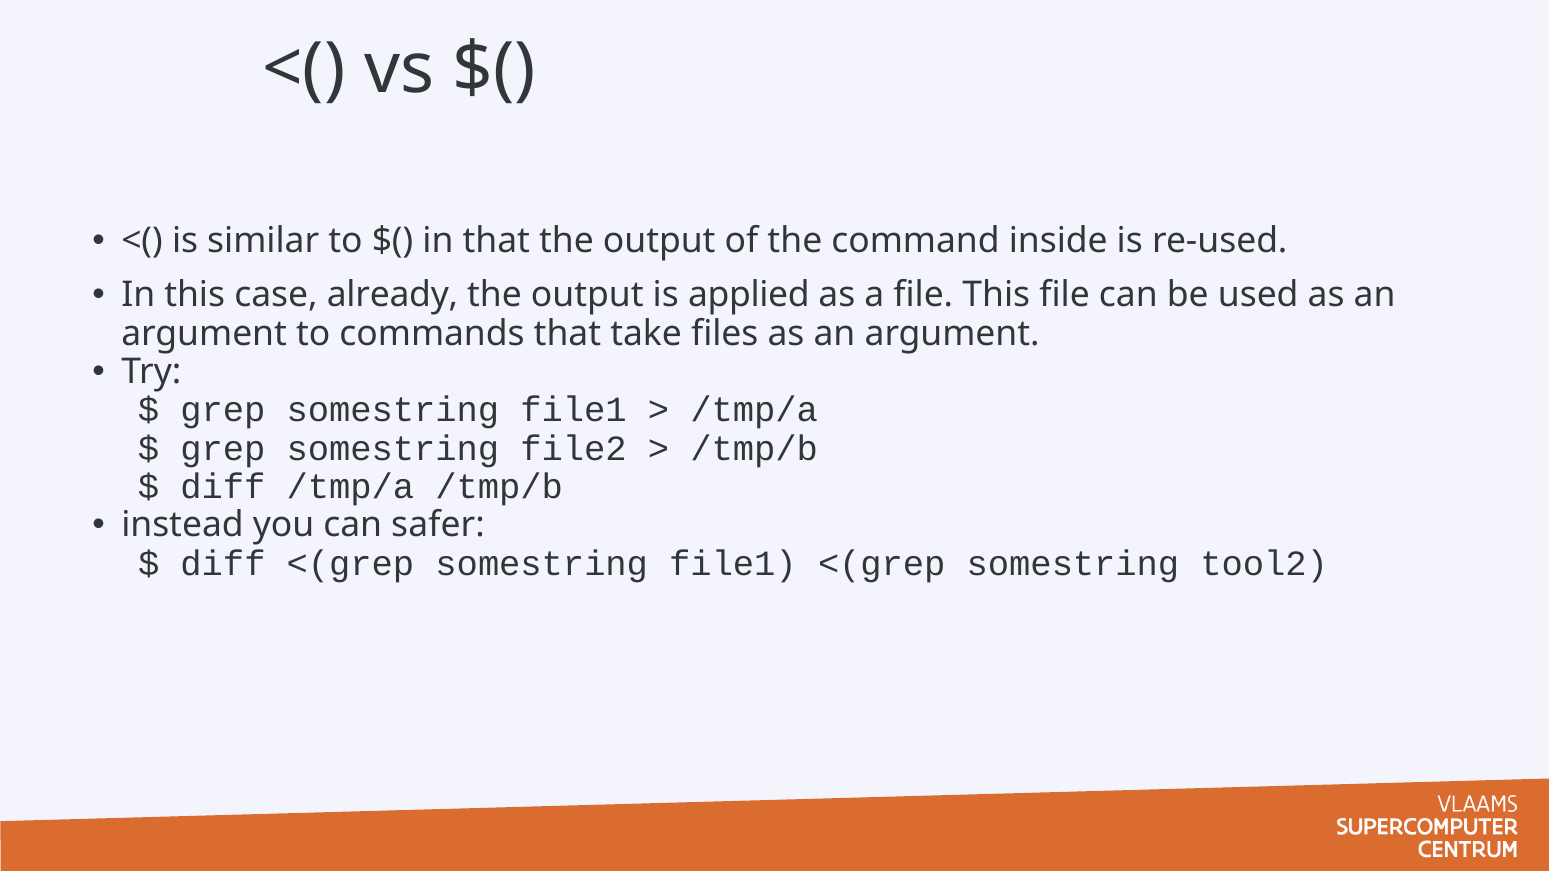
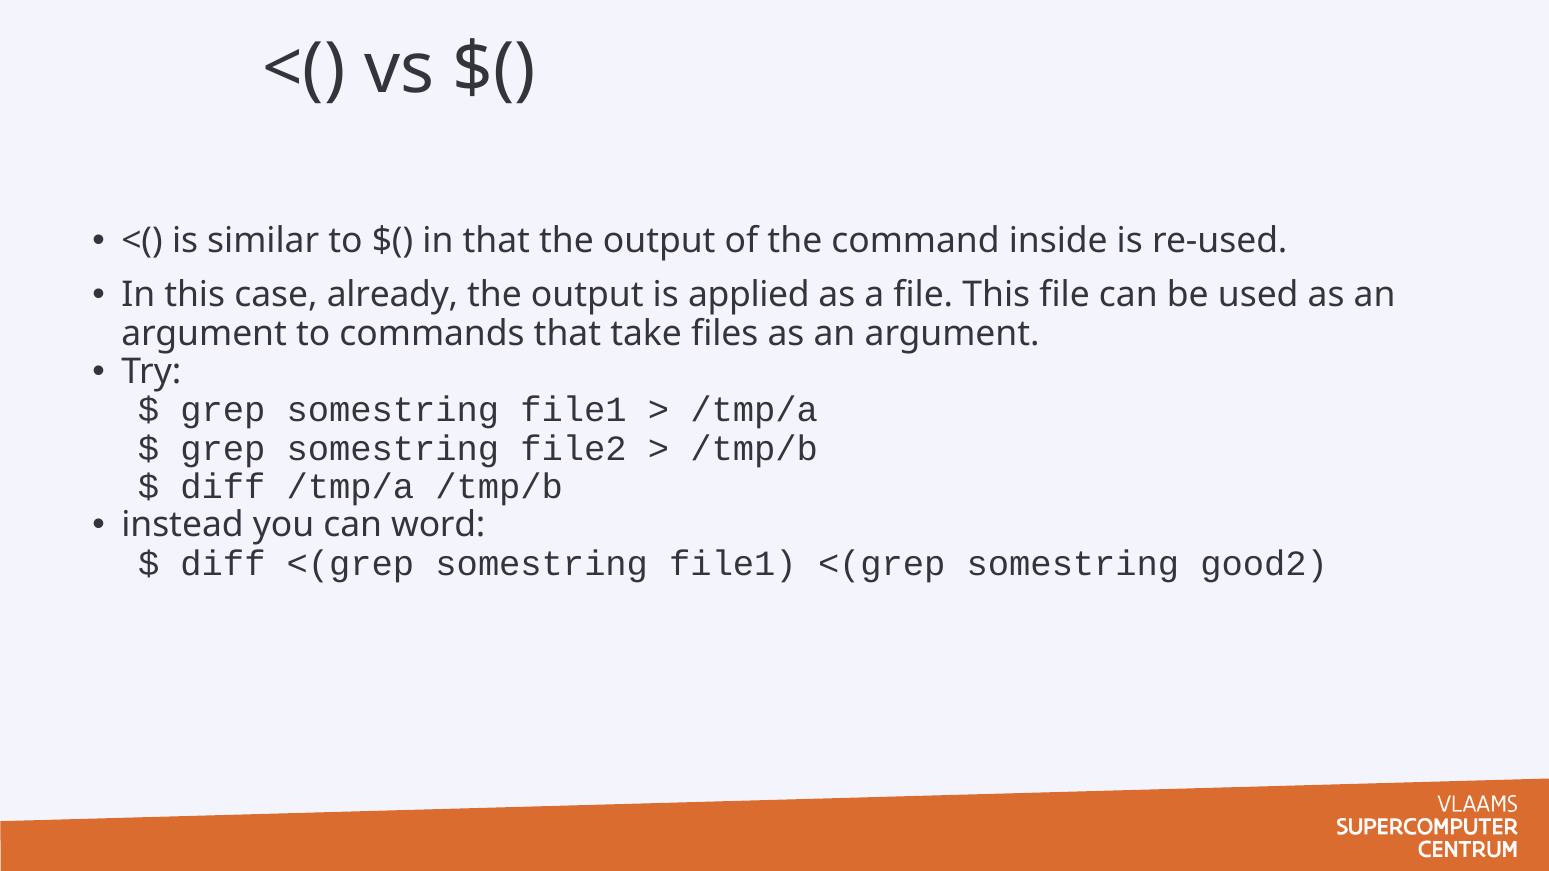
safer: safer -> word
tool2: tool2 -> good2
